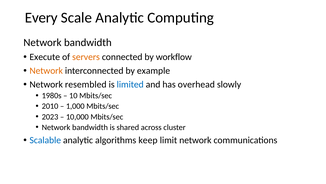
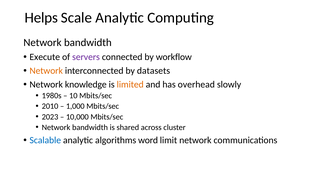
Every: Every -> Helps
servers colour: orange -> purple
example: example -> datasets
resembled: resembled -> knowledge
limited colour: blue -> orange
keep: keep -> word
